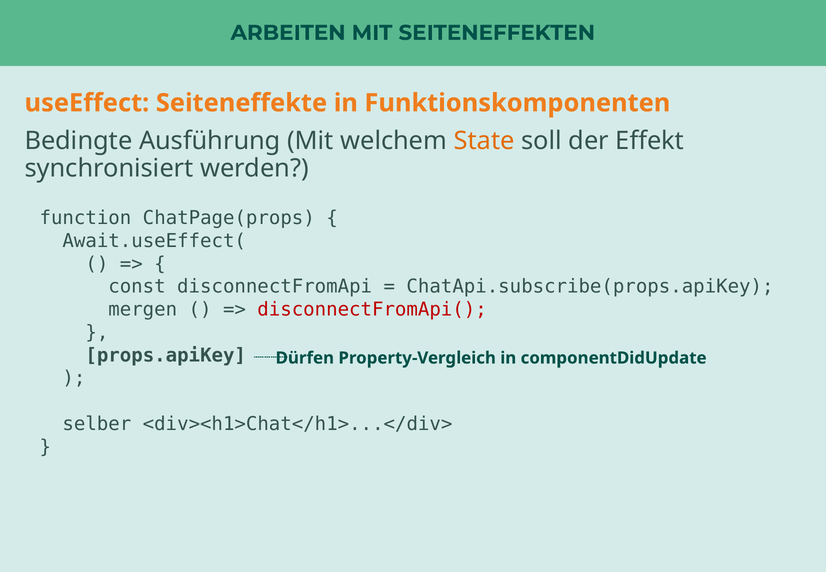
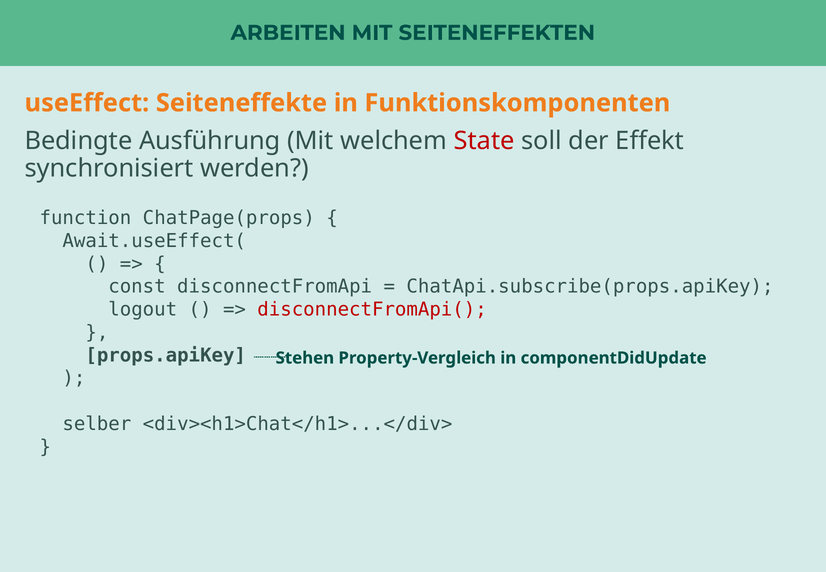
State colour: orange -> red
mergen: mergen -> logout
Dürfen: Dürfen -> Stehen
